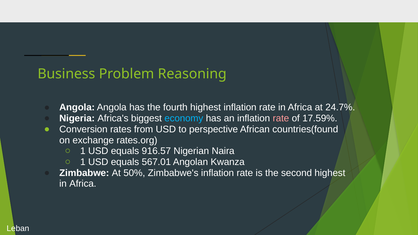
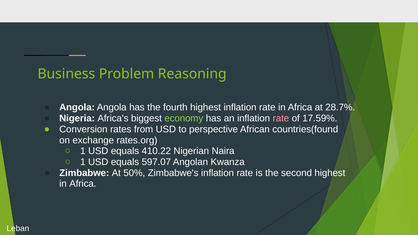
24.7%: 24.7% -> 28.7%
economy colour: light blue -> light green
916.57: 916.57 -> 410.22
567.01: 567.01 -> 597.07
